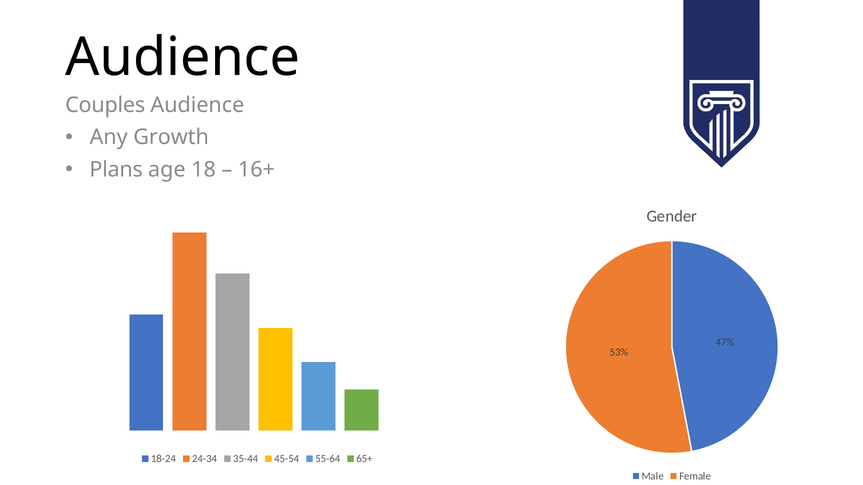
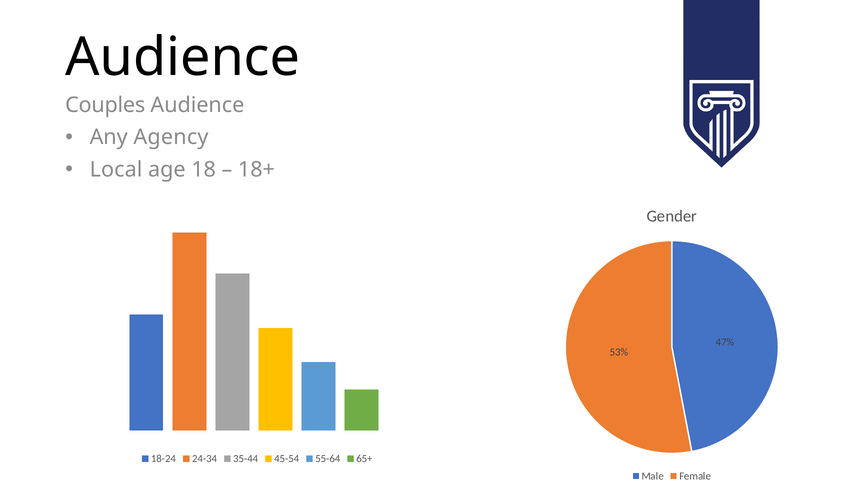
Growth: Growth -> Agency
Plans: Plans -> Local
16+: 16+ -> 18+
